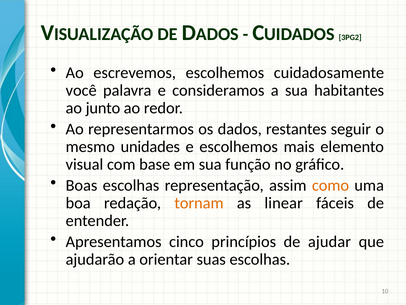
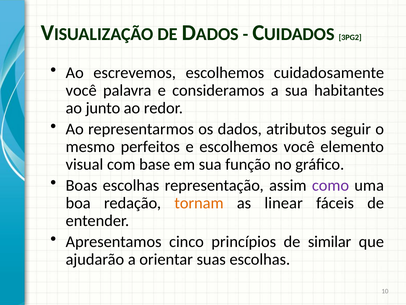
restantes: restantes -> atributos
unidades: unidades -> perfeitos
escolhemos mais: mais -> você
como colour: orange -> purple
ajudar: ajudar -> similar
